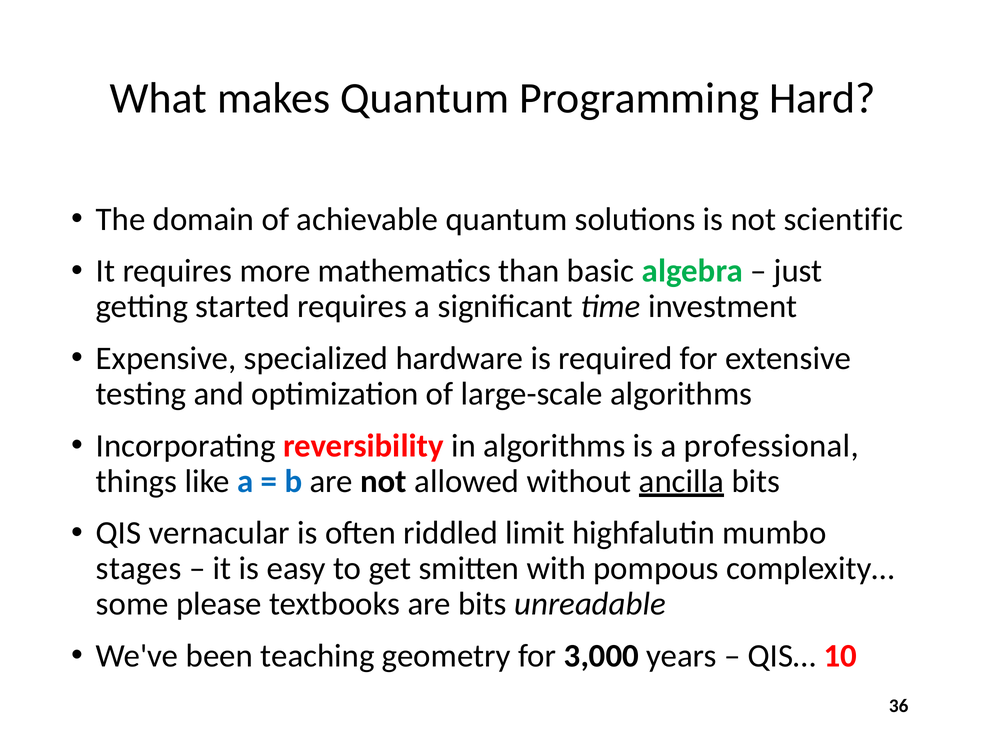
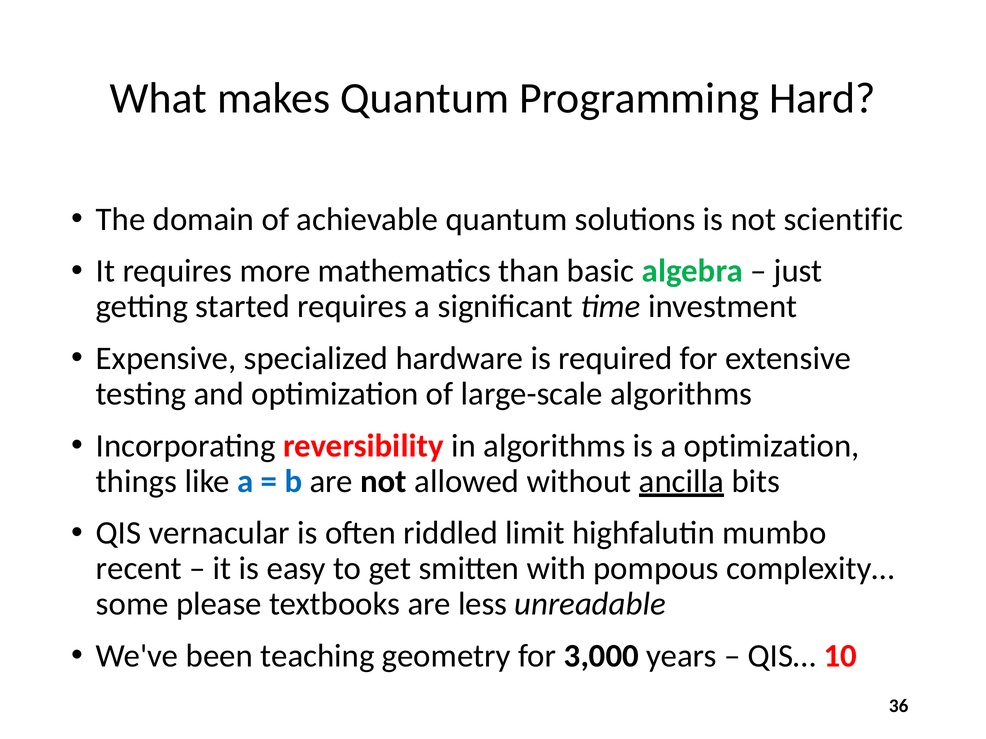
a professional: professional -> optimization
stages: stages -> recent
are bits: bits -> less
